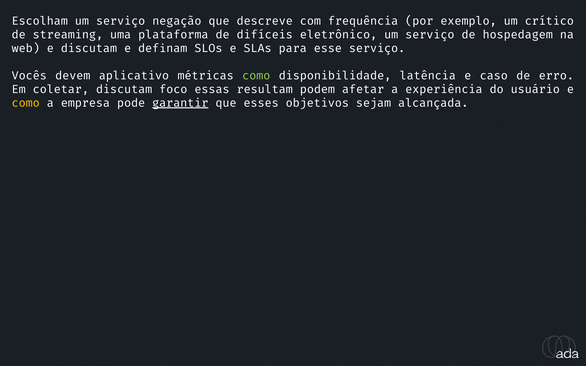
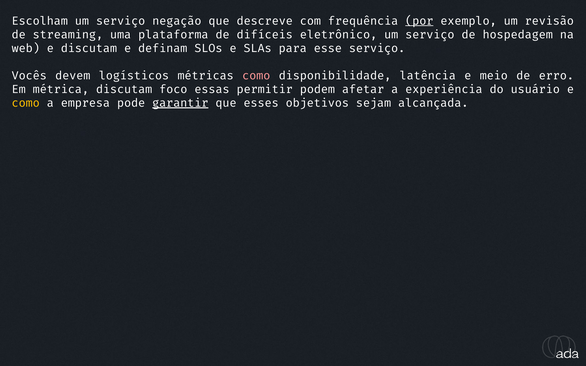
por underline: none -> present
crítico: crítico -> revisão
aplicativo: aplicativo -> logísticos
como at (256, 76) colour: light green -> pink
caso: caso -> meio
coletar: coletar -> métrica
resultam: resultam -> permitir
